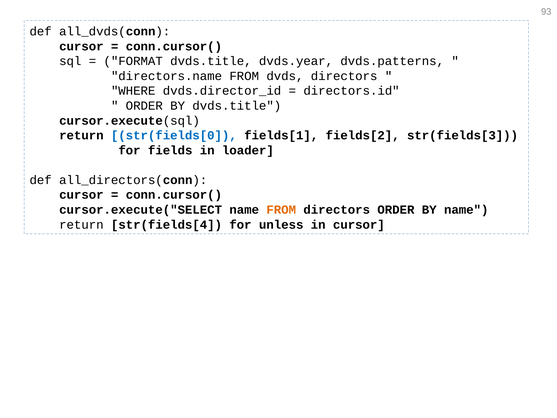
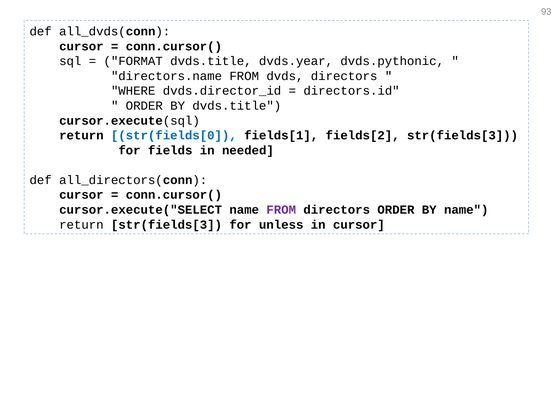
dvds.patterns: dvds.patterns -> dvds.pythonic
loader: loader -> needed
FROM at (281, 210) colour: orange -> purple
return str(fields[4: str(fields[4 -> str(fields[3
